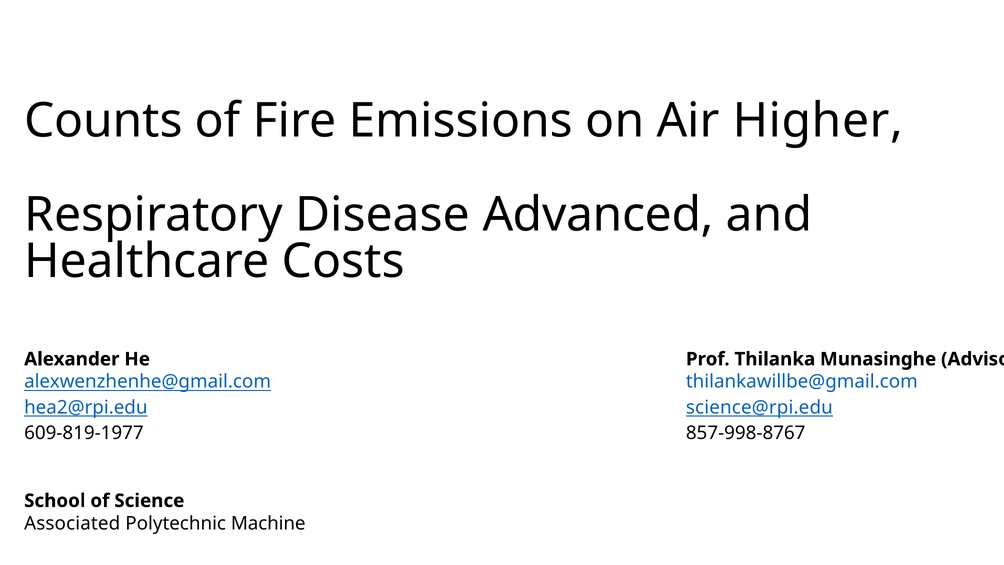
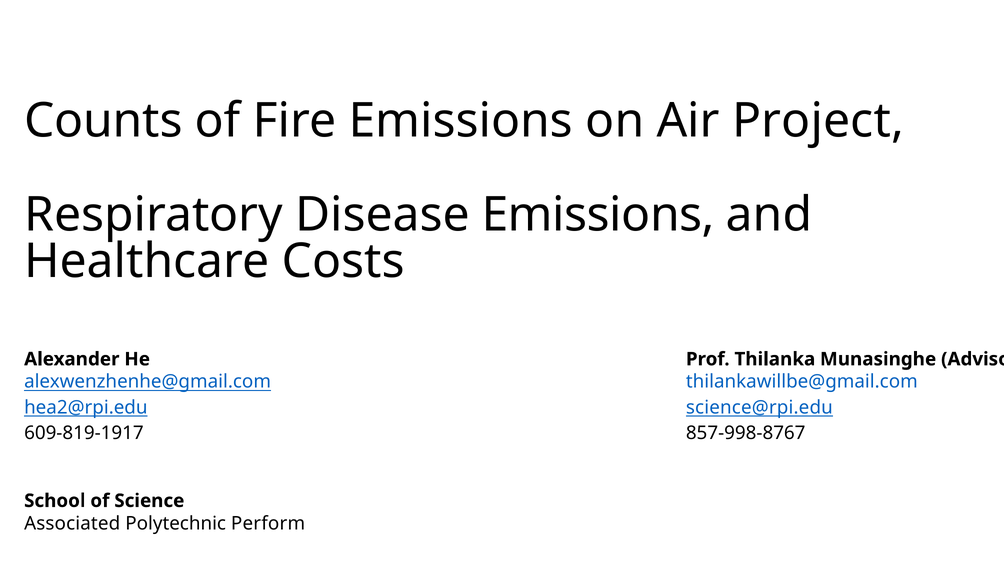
Higher: Higher -> Project
Disease Advanced: Advanced -> Emissions
609-819-1977: 609-819-1977 -> 609-819-1917
Machine: Machine -> Perform
